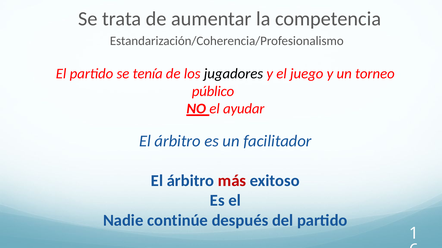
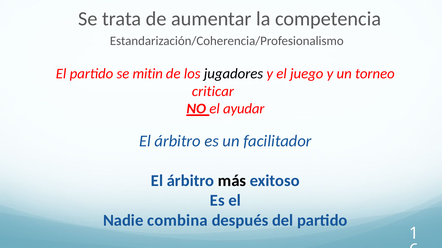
tenía: tenía -> mitin
público: público -> criticar
más colour: red -> black
continúe: continúe -> combina
